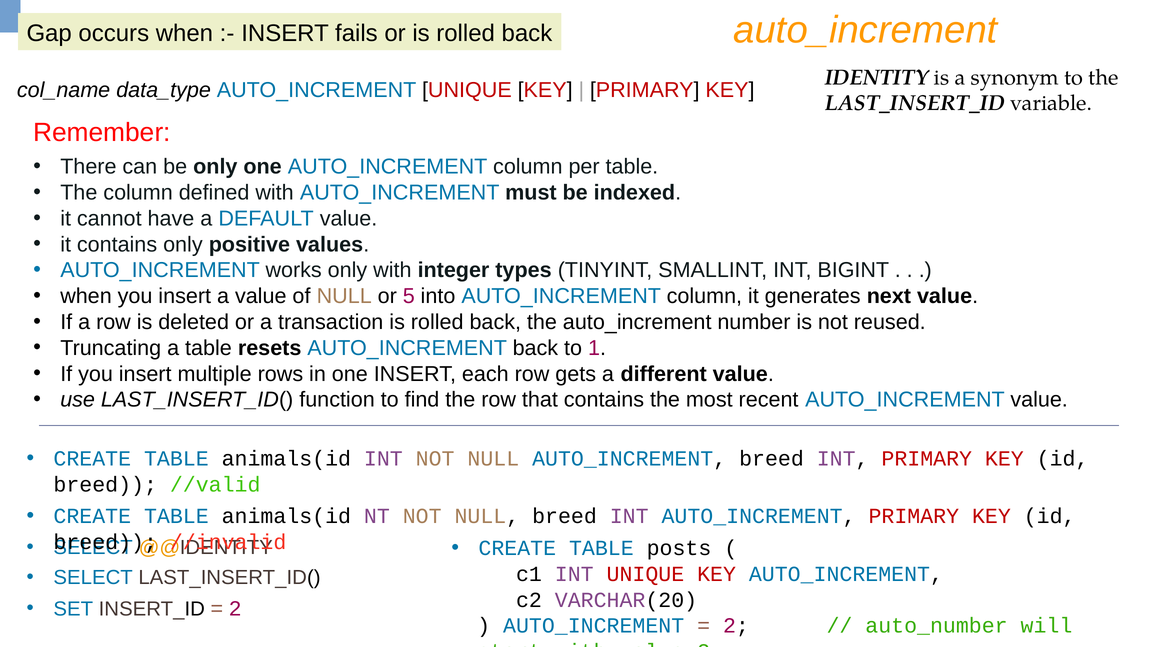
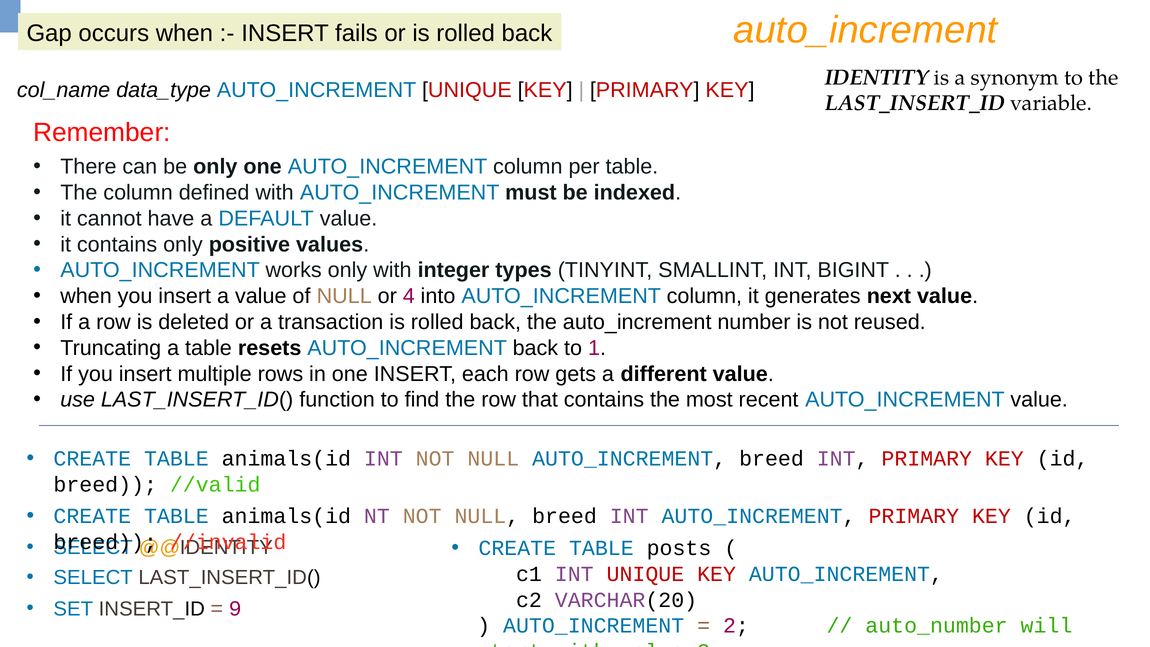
5: 5 -> 4
2 at (235, 608): 2 -> 9
